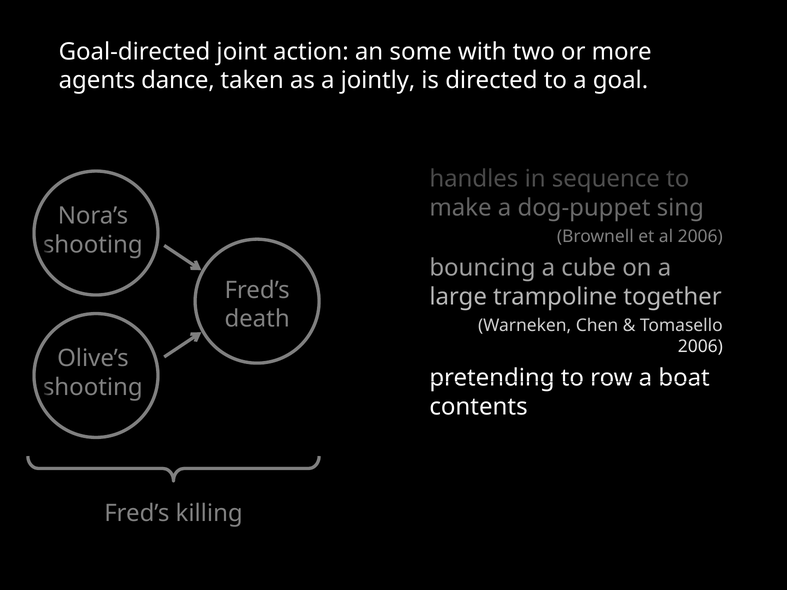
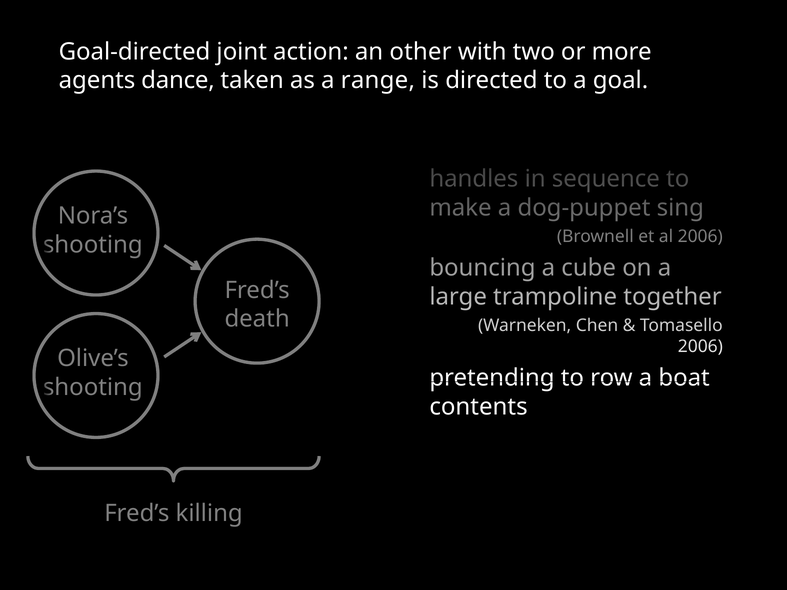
some: some -> other
jointly: jointly -> range
